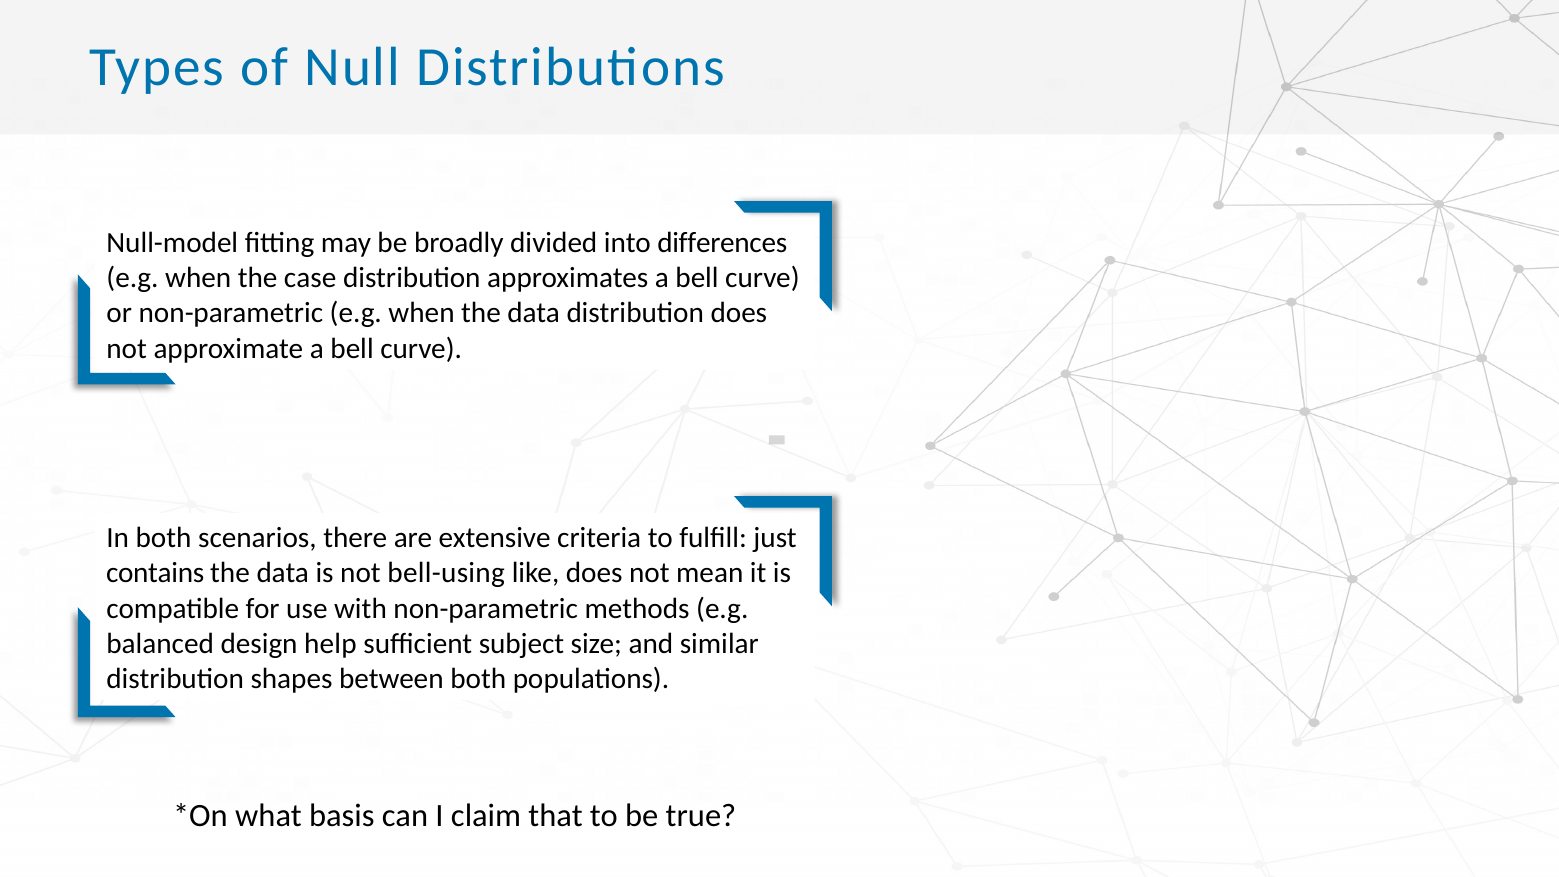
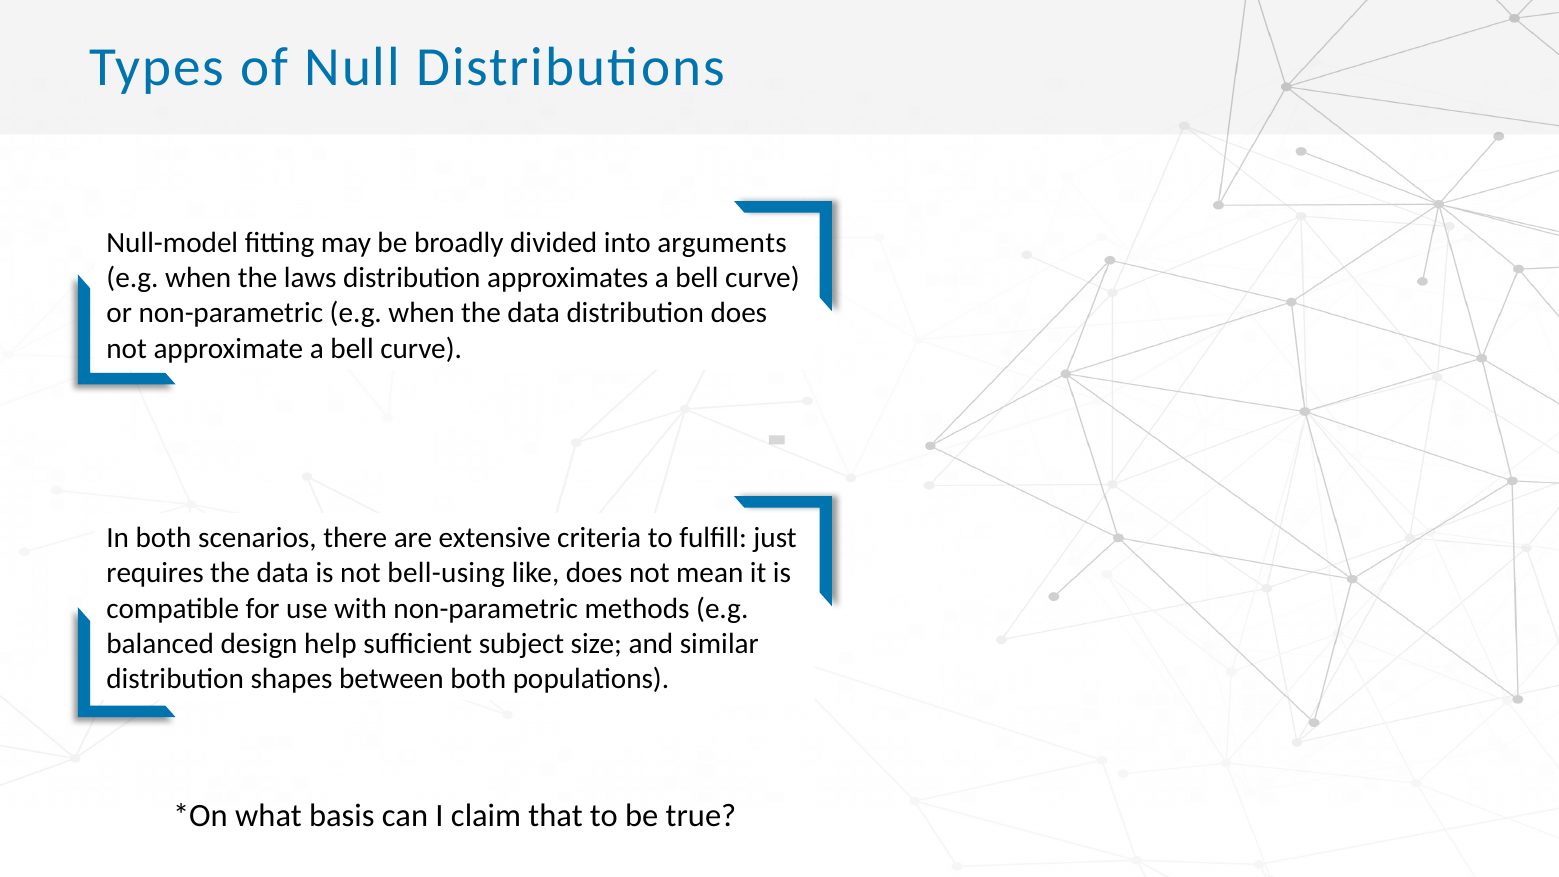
differences: differences -> arguments
case: case -> laws
contains: contains -> requires
